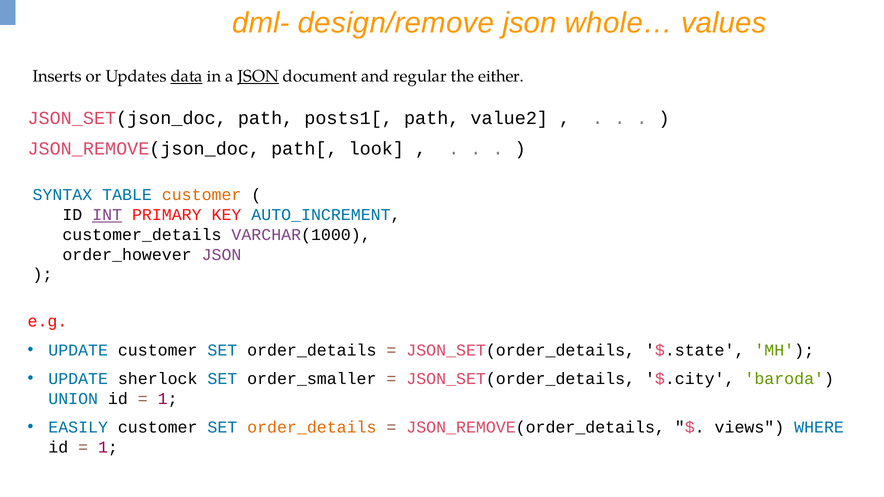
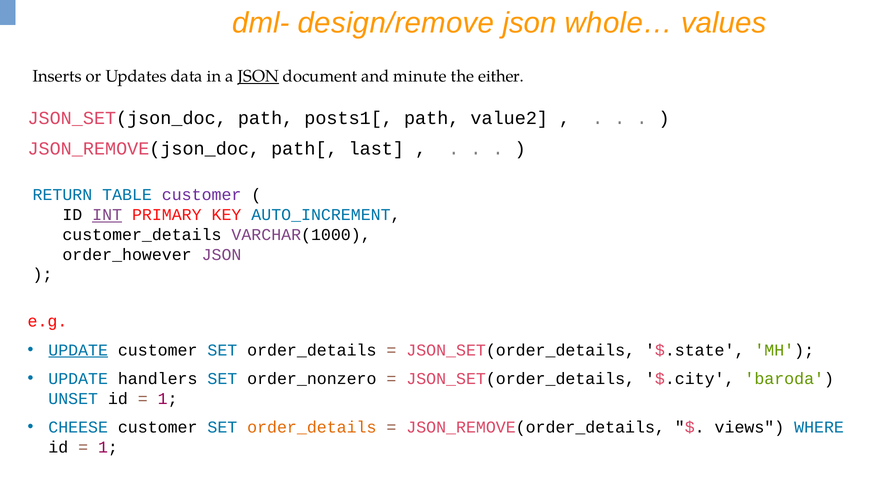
data underline: present -> none
regular: regular -> minute
look: look -> last
SYNTAX: SYNTAX -> RETURN
customer at (202, 195) colour: orange -> purple
UPDATE at (78, 350) underline: none -> present
sherlock: sherlock -> handlers
order_smaller: order_smaller -> order_nonzero
UNION: UNION -> UNSET
EASILY: EASILY -> CHEESE
